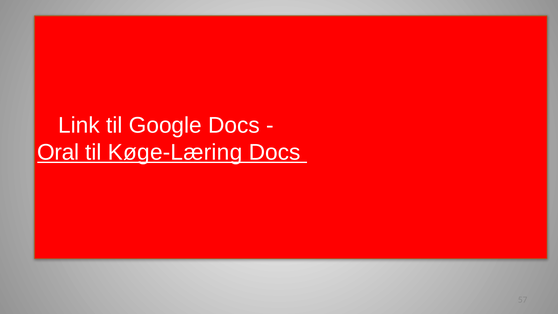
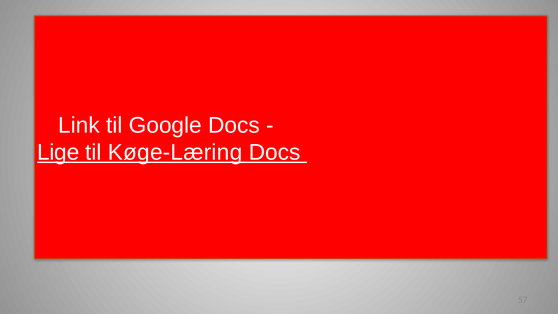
Oral: Oral -> Lige
